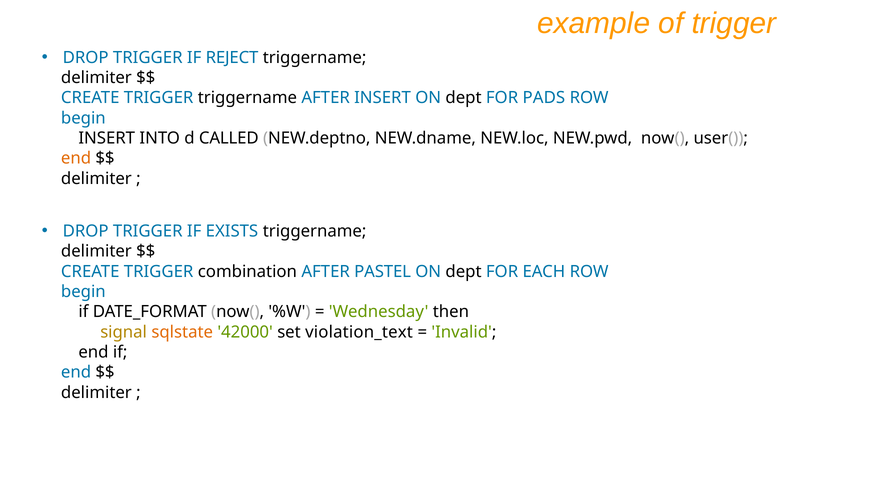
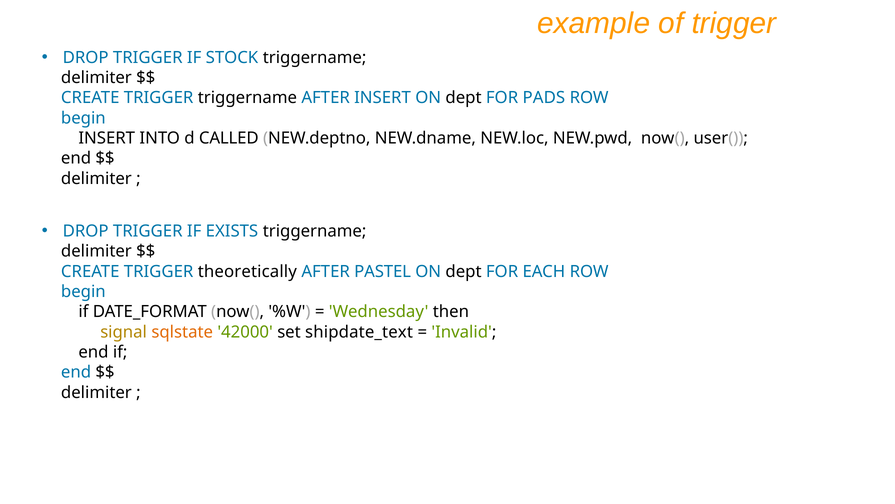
REJECT: REJECT -> STOCK
end at (76, 158) colour: orange -> black
combination: combination -> theoretically
violation_text: violation_text -> shipdate_text
